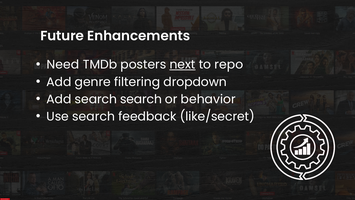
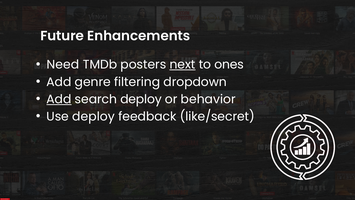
repo: repo -> ones
Add at (59, 99) underline: none -> present
search search: search -> deploy
Use search: search -> deploy
